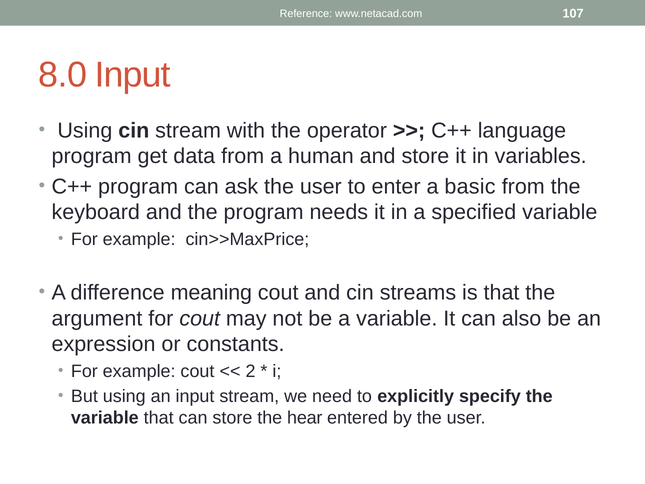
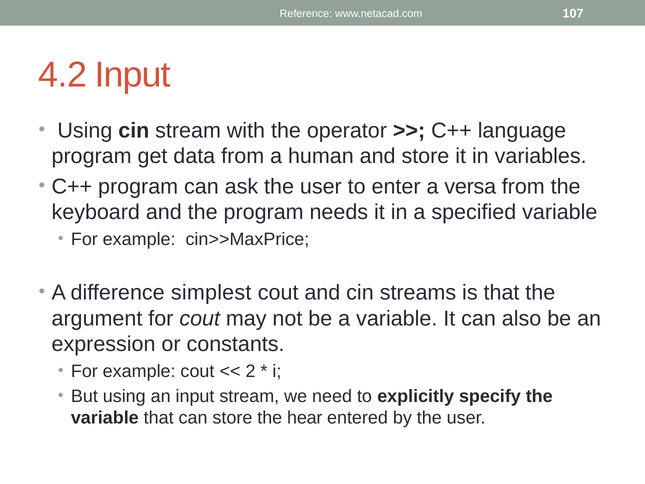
8.0: 8.0 -> 4.2
basic: basic -> versa
meaning: meaning -> simplest
